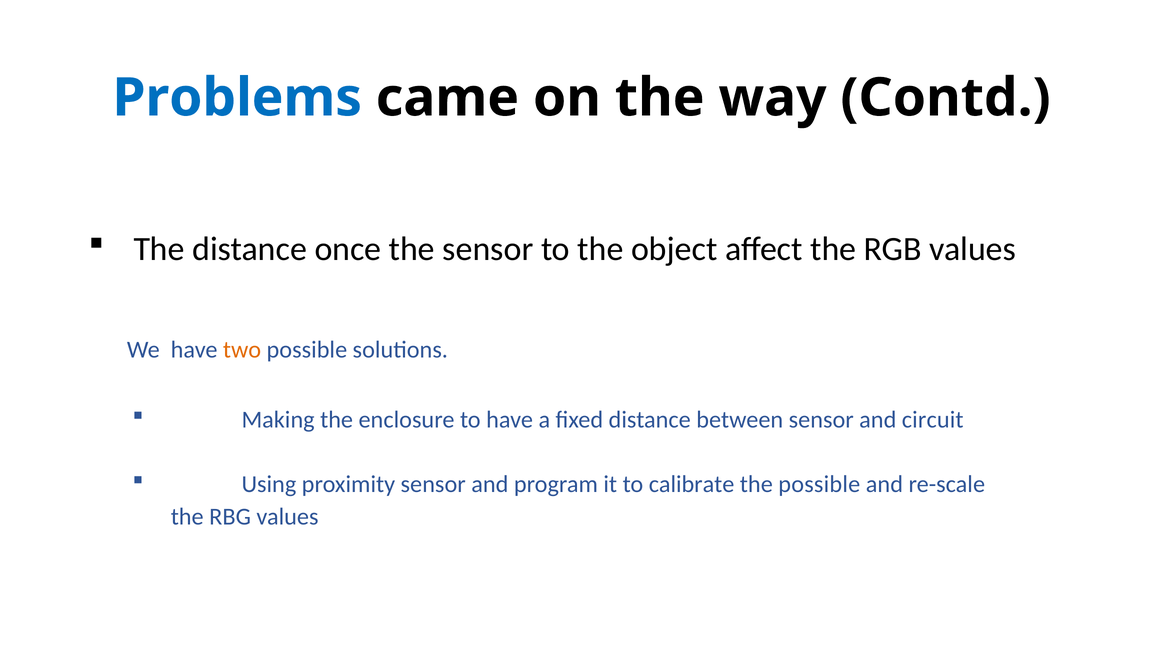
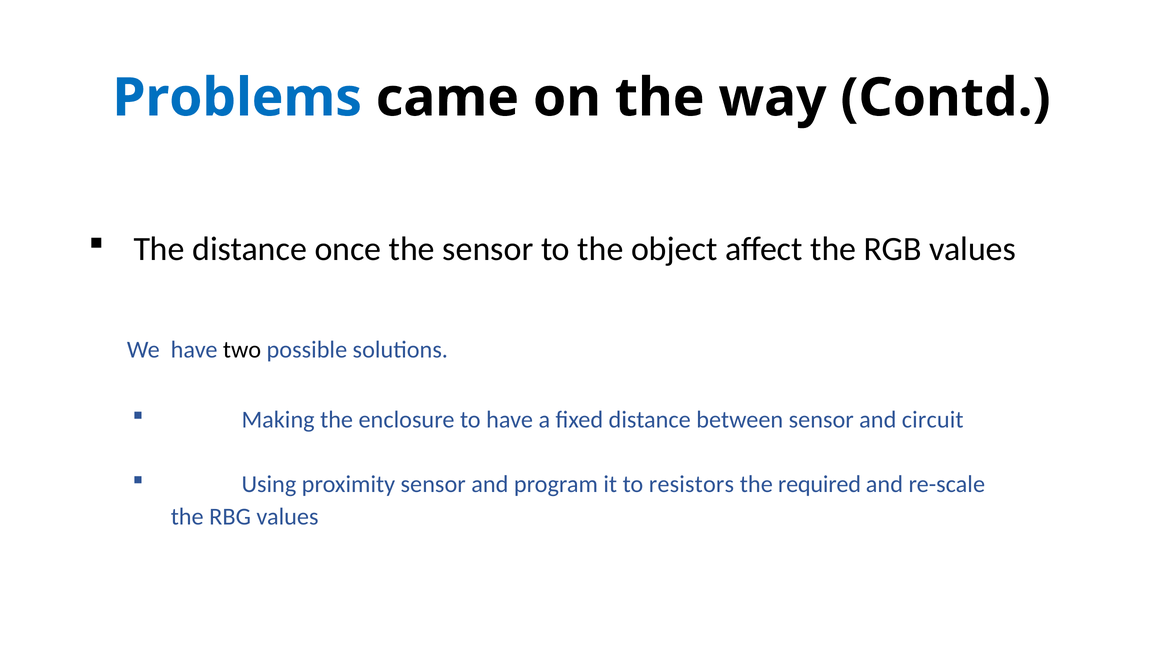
two colour: orange -> black
calibrate: calibrate -> resistors
the possible: possible -> required
